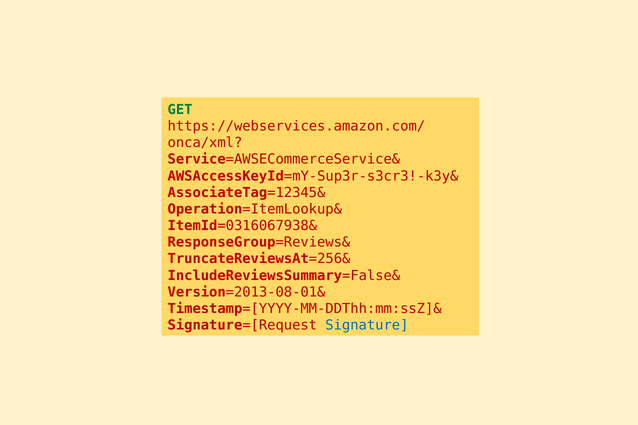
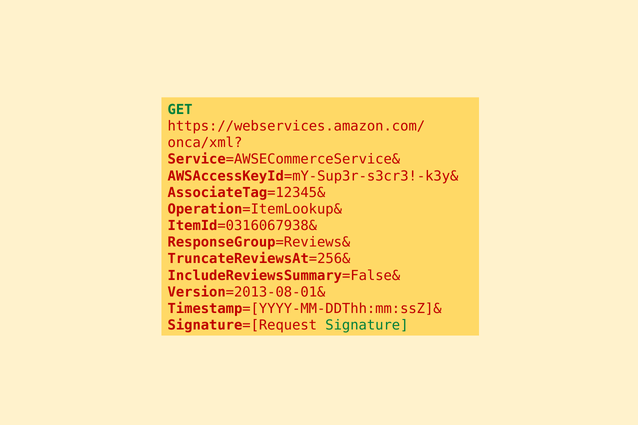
Signature colour: blue -> green
